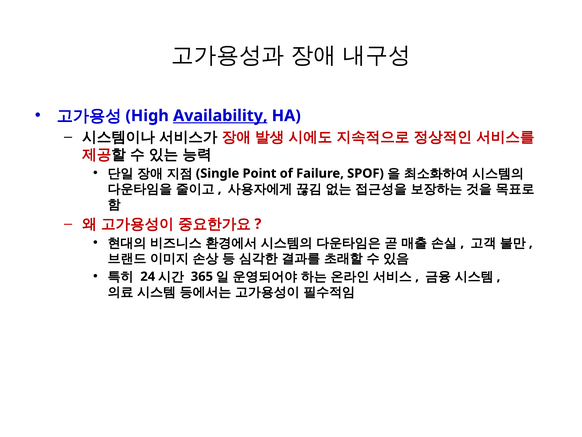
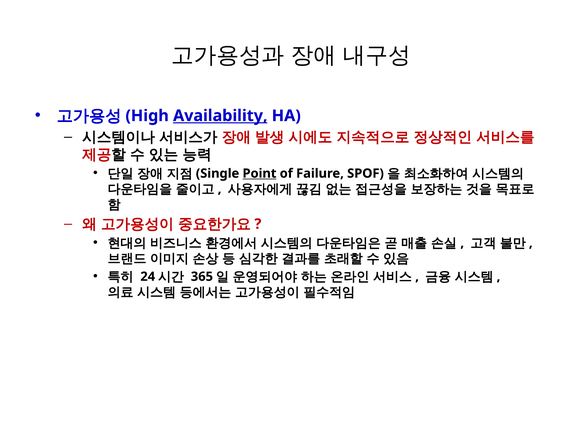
Point underline: none -> present
